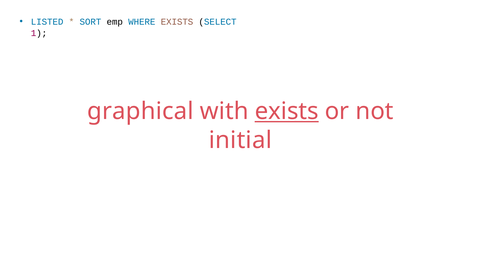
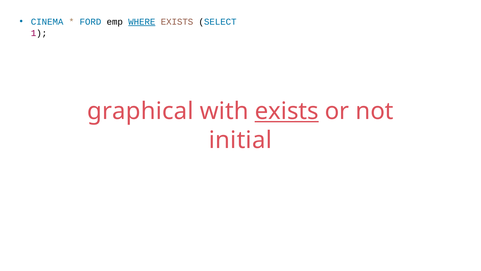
LISTED: LISTED -> CINEMA
SORT: SORT -> FORD
WHERE underline: none -> present
